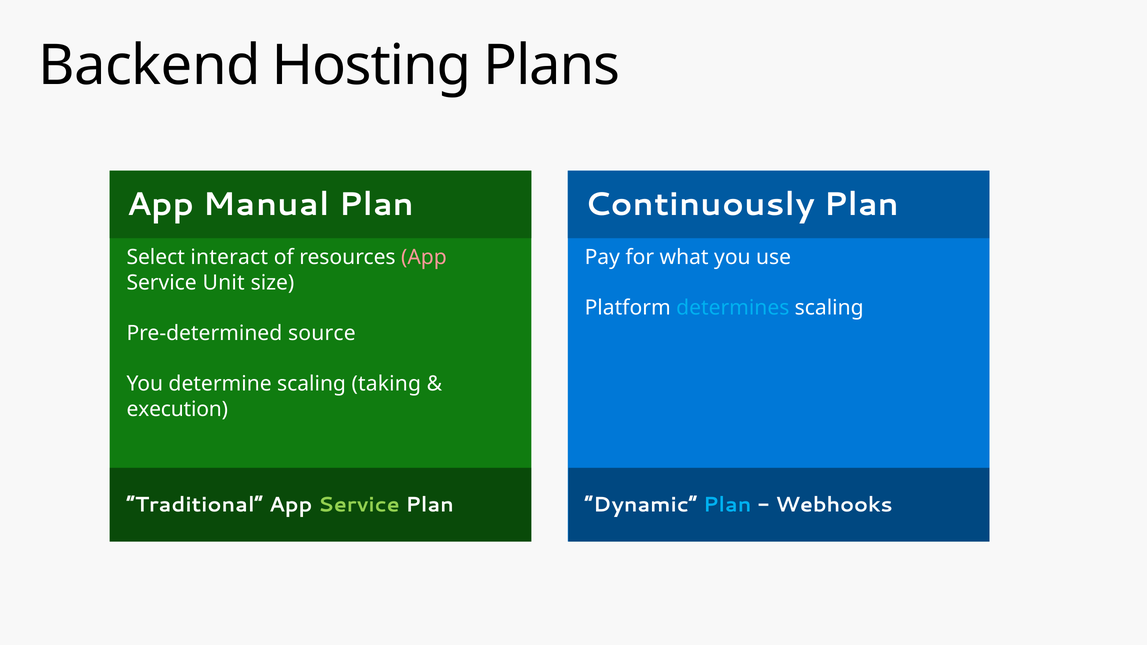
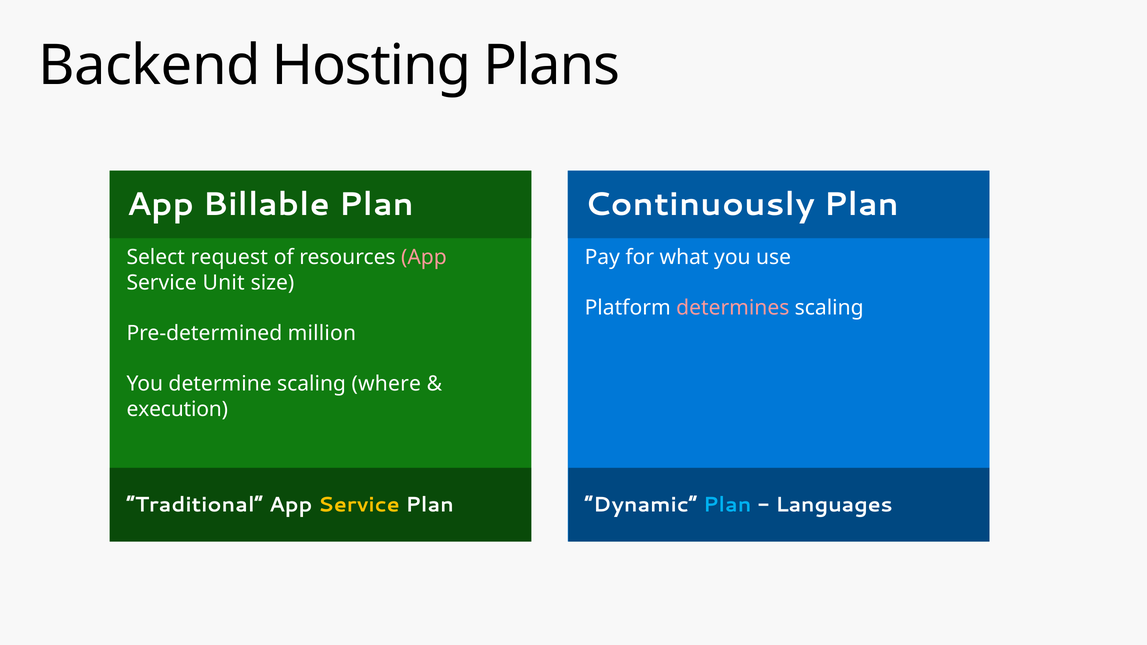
Manual: Manual -> Billable
interact: interact -> request
determines colour: light blue -> pink
source: source -> million
taking: taking -> where
Service at (359, 505) colour: light green -> yellow
Webhooks: Webhooks -> Languages
